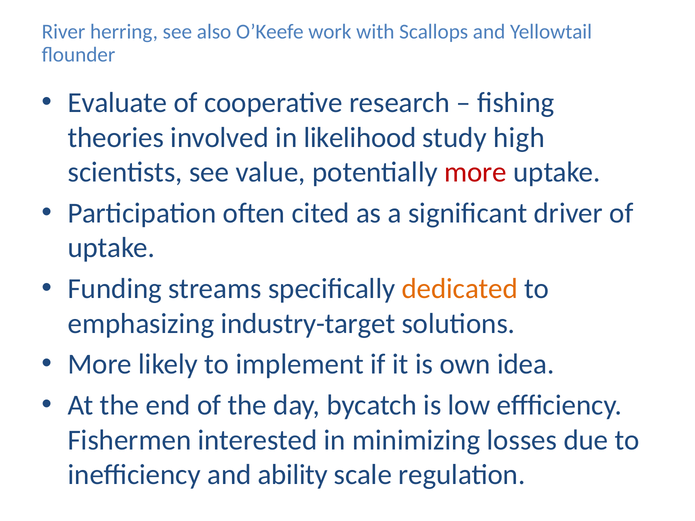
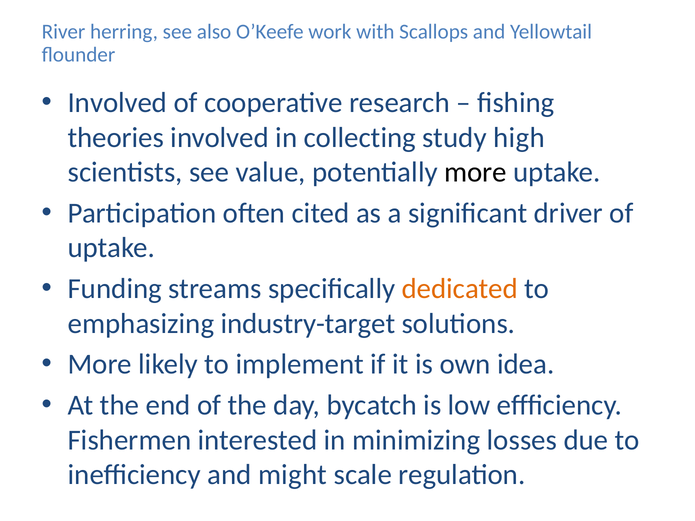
Evaluate at (118, 103): Evaluate -> Involved
likelihood: likelihood -> collecting
more at (476, 172) colour: red -> black
ability: ability -> might
